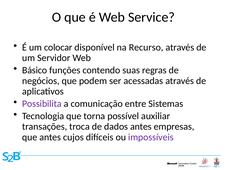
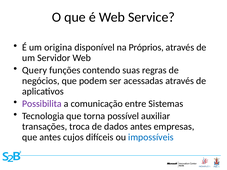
colocar: colocar -> origina
Recurso: Recurso -> Próprios
Básico: Básico -> Query
impossíveis colour: purple -> blue
